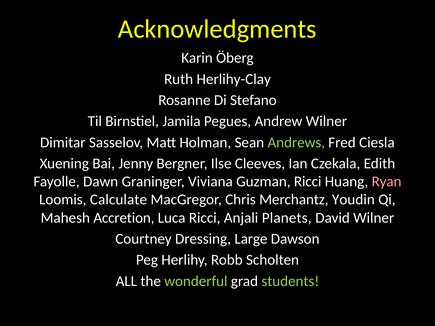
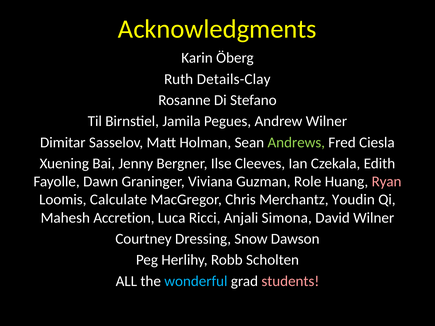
Herlihy-Clay: Herlihy-Clay -> Details-Clay
Guzman Ricci: Ricci -> Role
Planets: Planets -> Simona
Large: Large -> Snow
wonderful colour: light green -> light blue
students colour: light green -> pink
